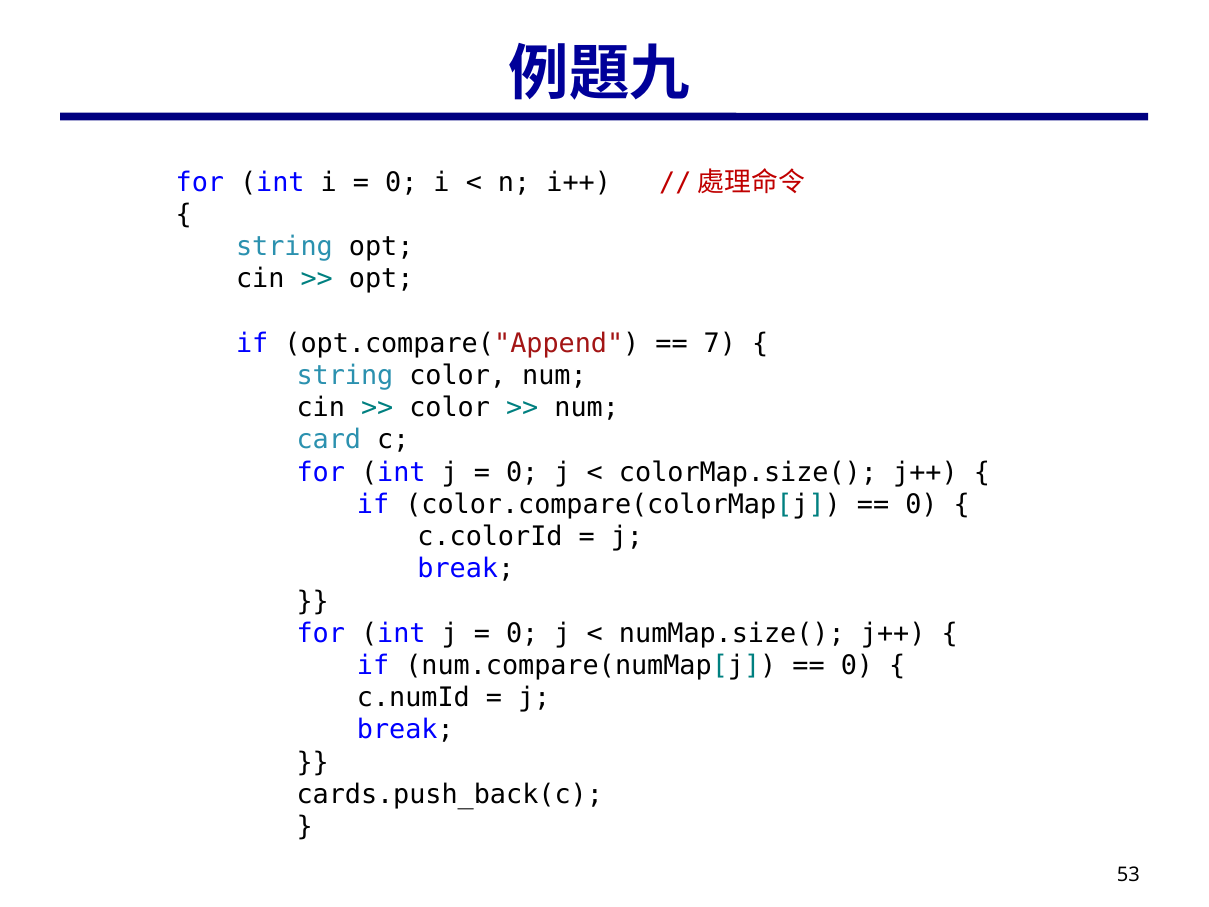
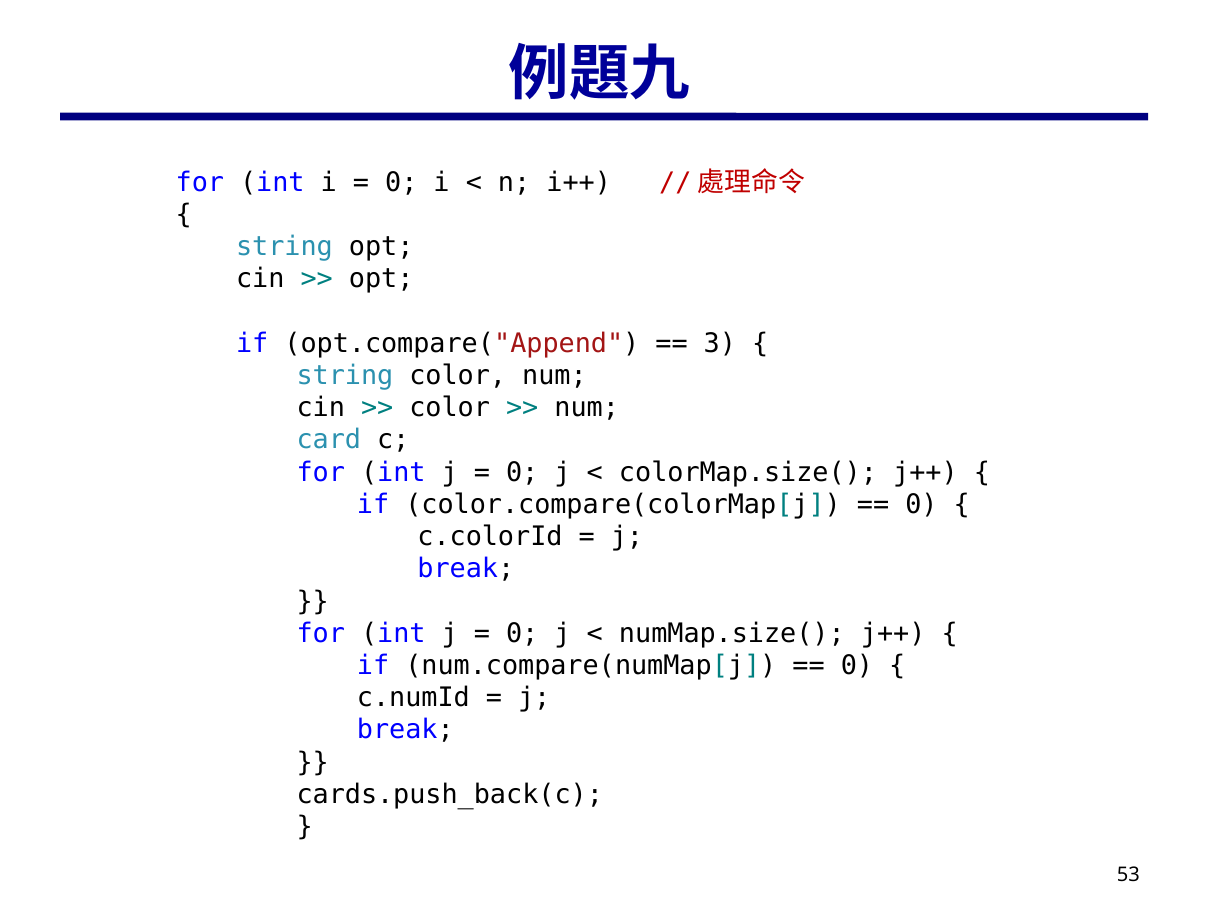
7: 7 -> 3
